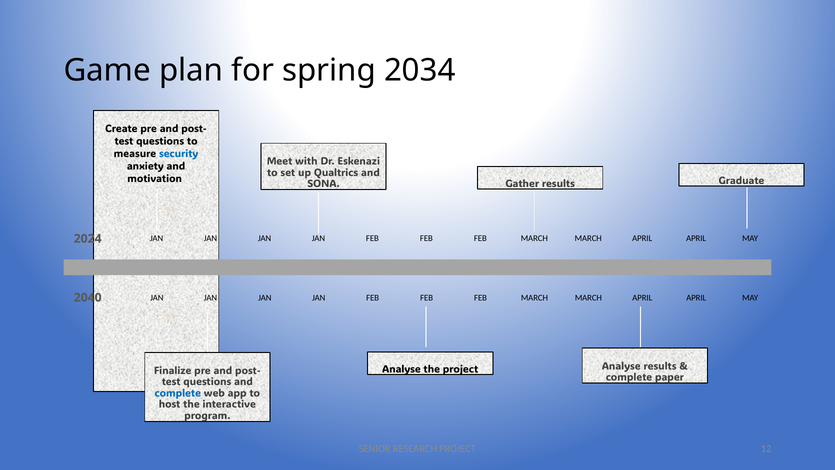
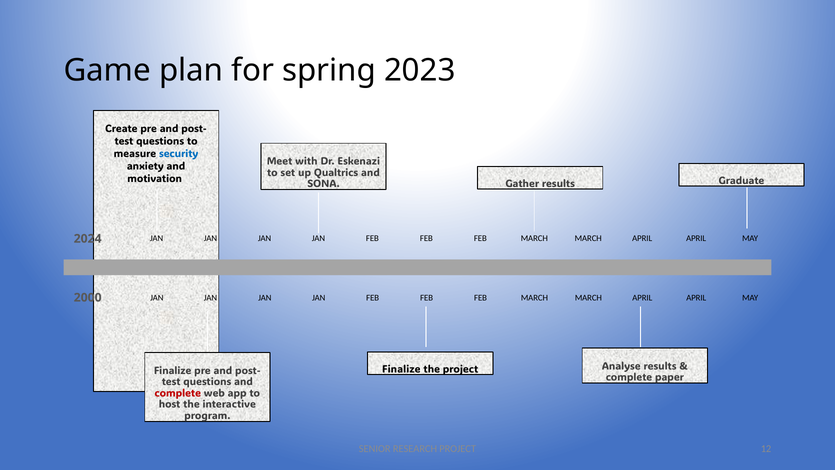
2034: 2034 -> 2023
2040: 2040 -> 2000
Analyse at (401, 369): Analyse -> Finalize
complete at (178, 393) colour: blue -> red
